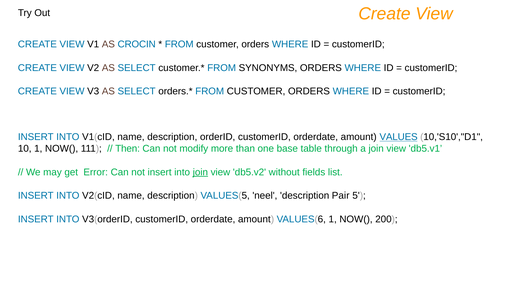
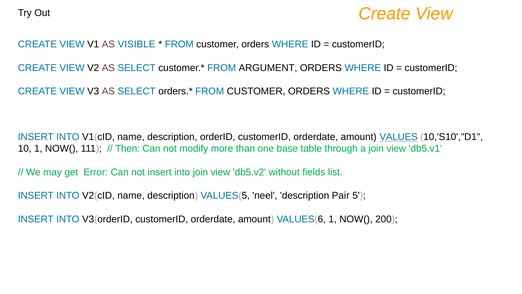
CROCIN: CROCIN -> VISIBLE
SYNONYMS: SYNONYMS -> ARGUMENT
join at (200, 172) underline: present -> none
